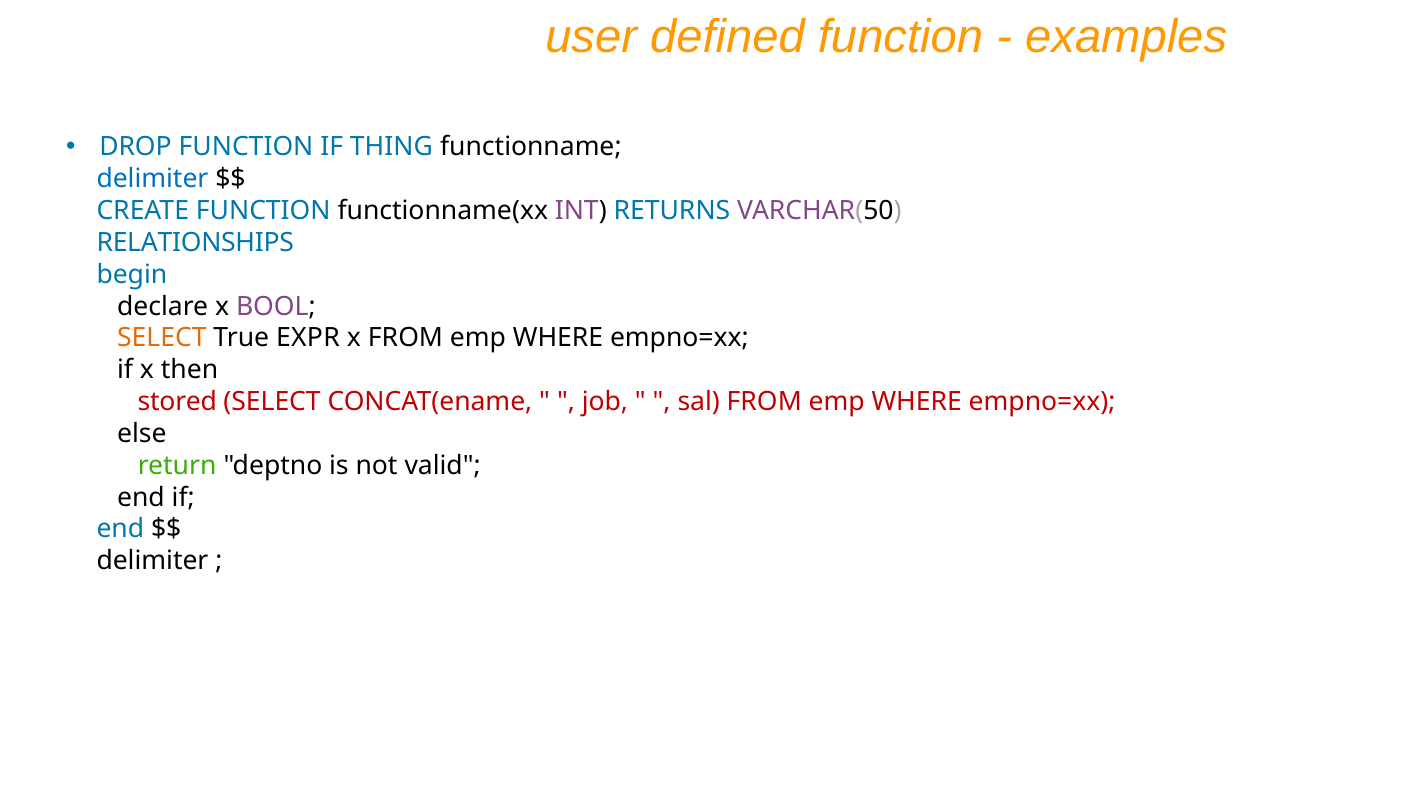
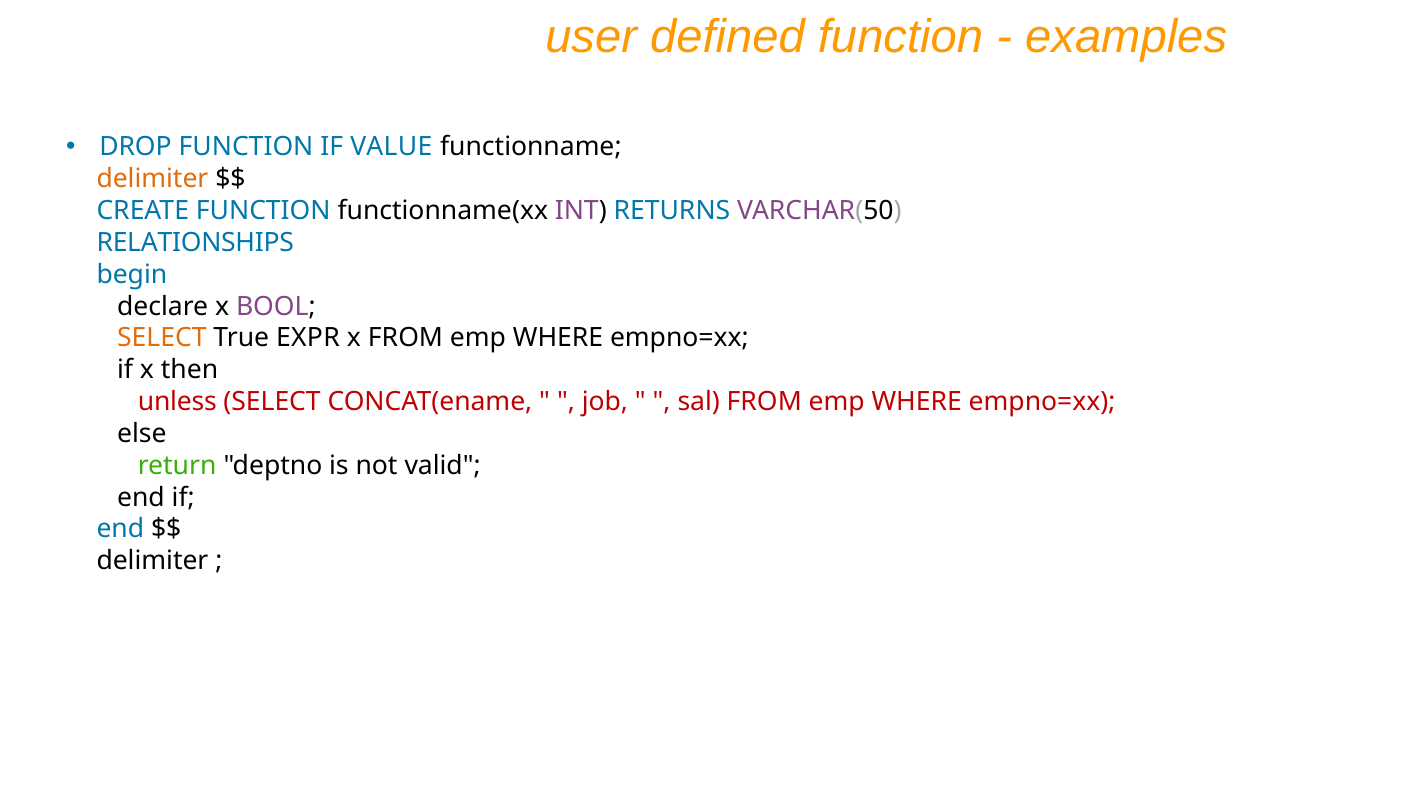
THING: THING -> VALUE
delimiter at (152, 179) colour: blue -> orange
stored: stored -> unless
